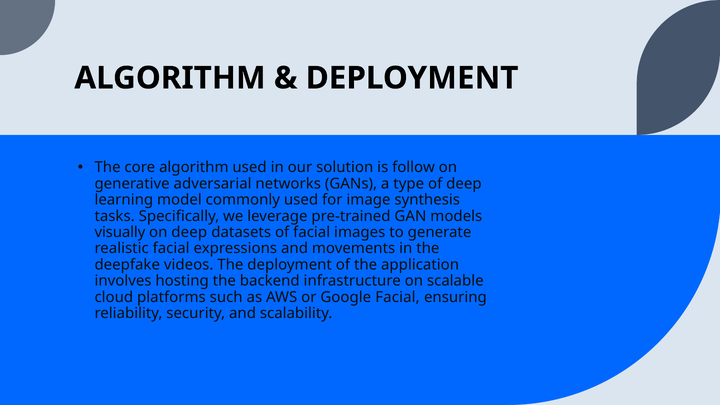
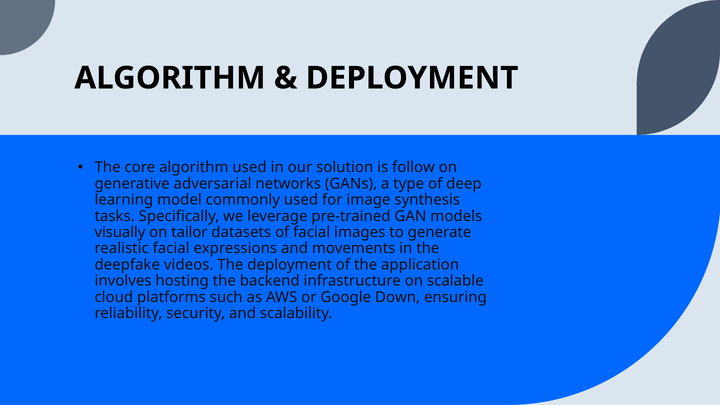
on deep: deep -> tailor
Google Facial: Facial -> Down
